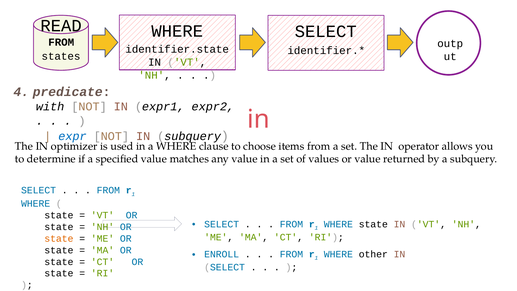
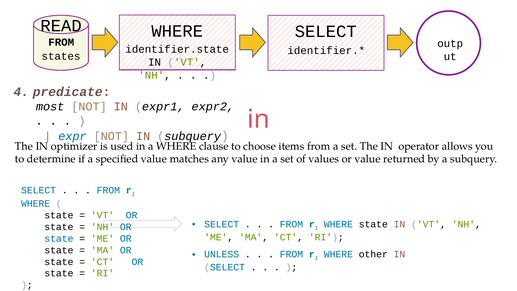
with: with -> most
state at (59, 238) colour: orange -> blue
ENROLL: ENROLL -> UNLESS
